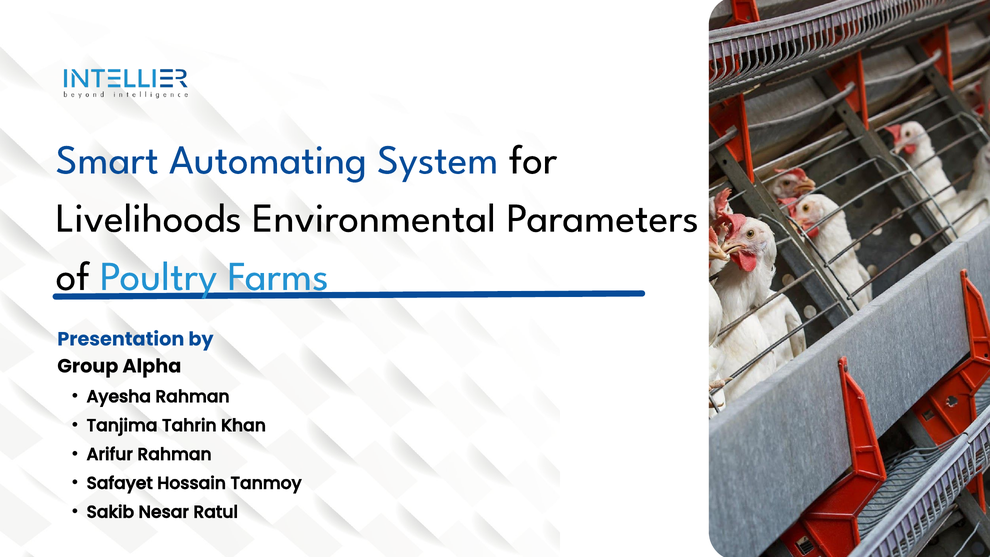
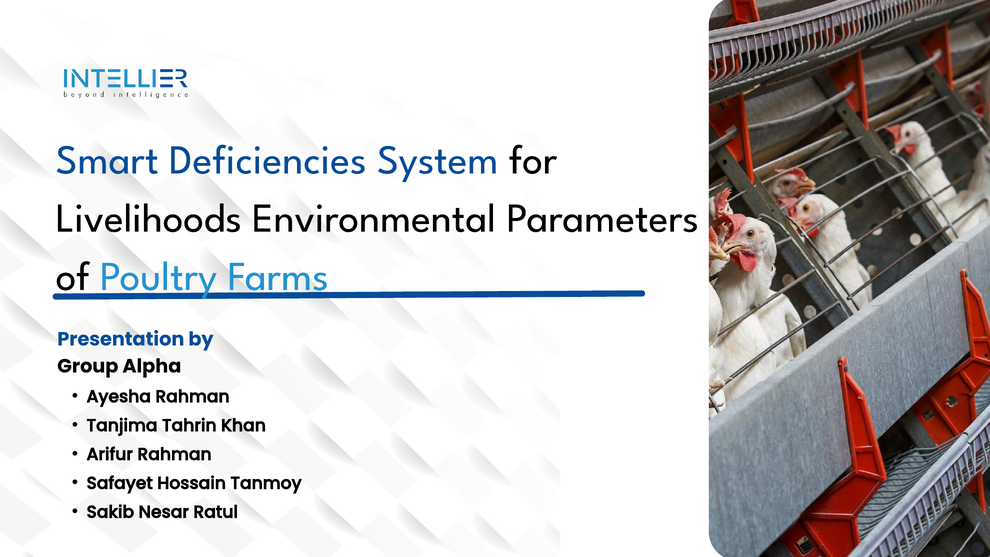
Automating: Automating -> Deficiencies
